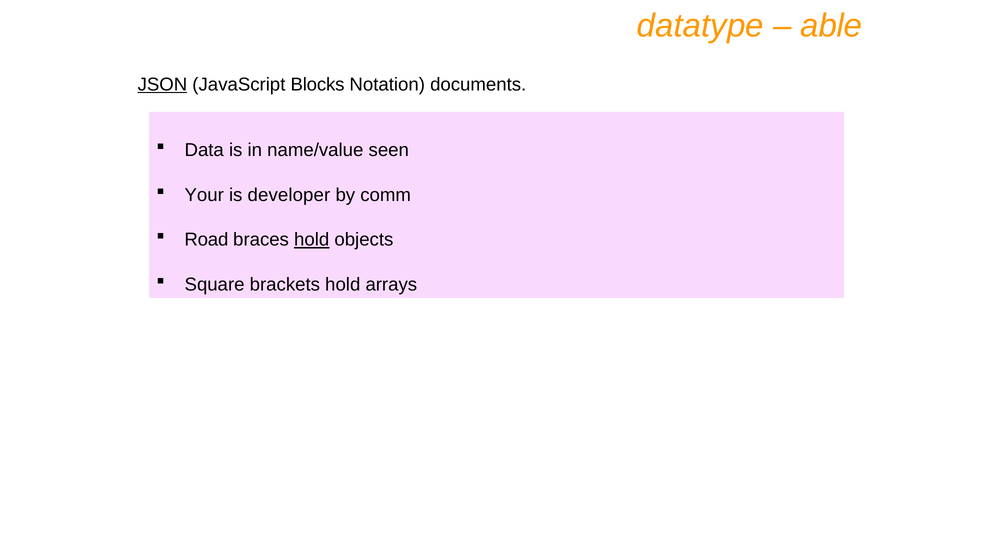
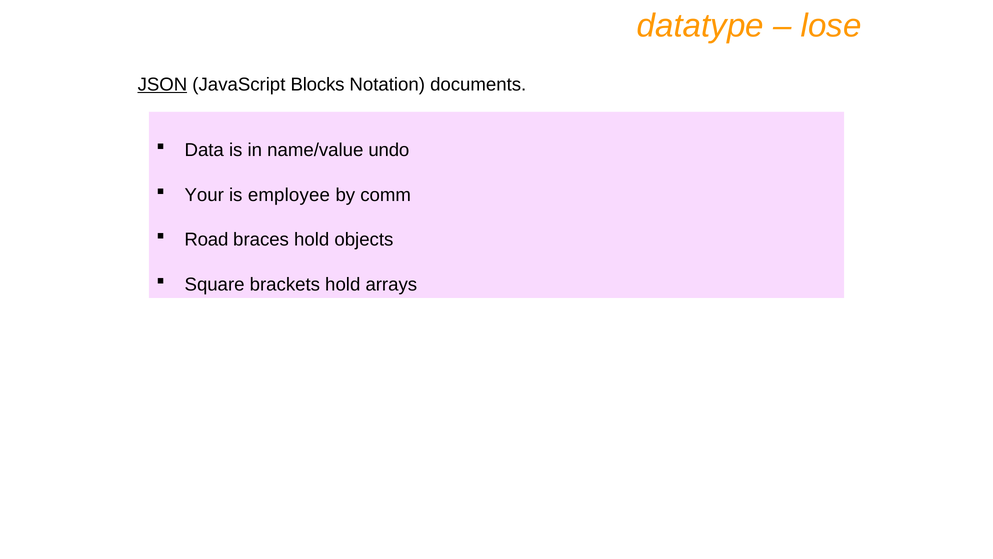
able: able -> lose
seen: seen -> undo
developer: developer -> employee
hold at (312, 240) underline: present -> none
